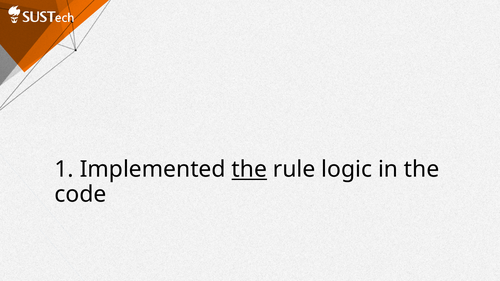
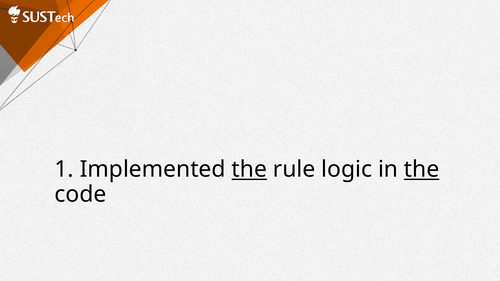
the at (422, 170) underline: none -> present
